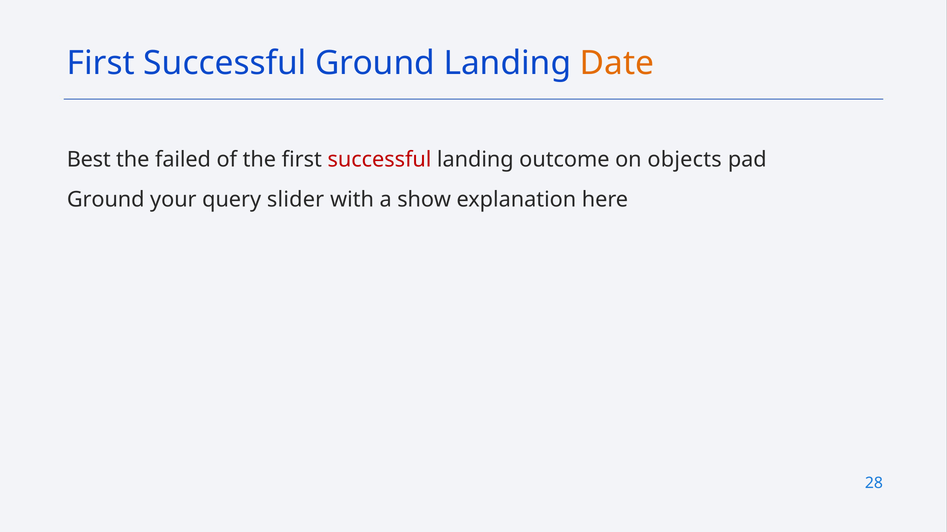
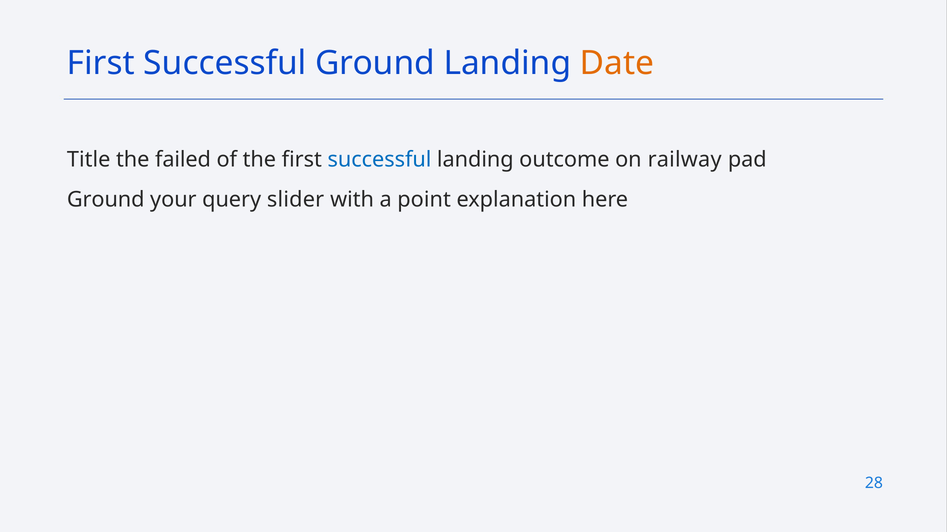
Best: Best -> Title
successful at (379, 160) colour: red -> blue
objects: objects -> railway
show: show -> point
